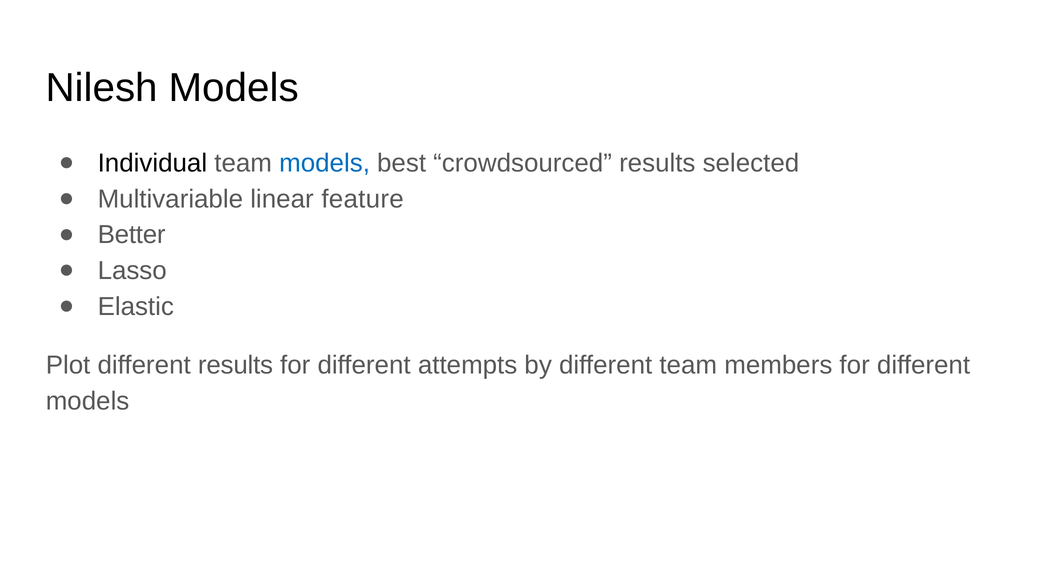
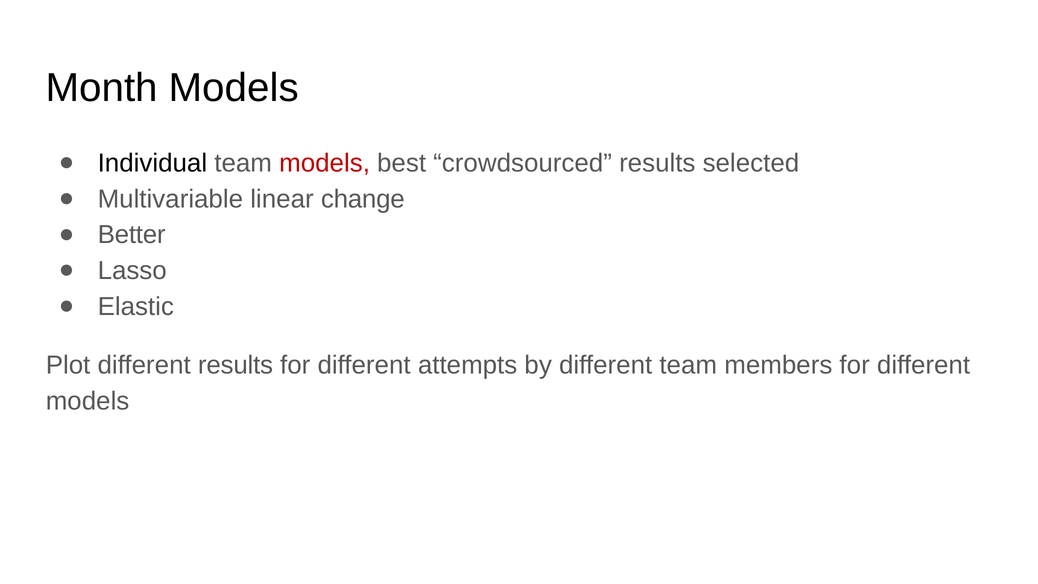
Nilesh: Nilesh -> Month
models at (325, 163) colour: blue -> red
feature: feature -> change
